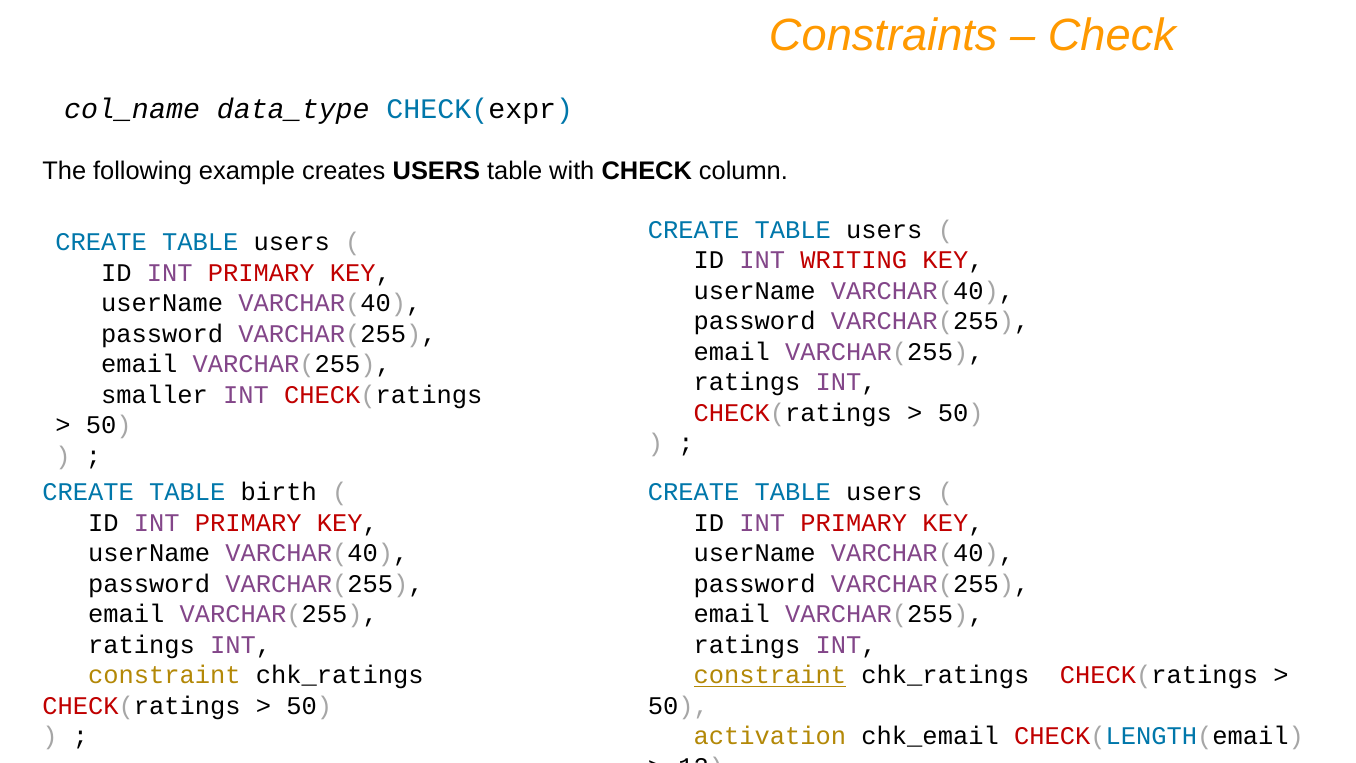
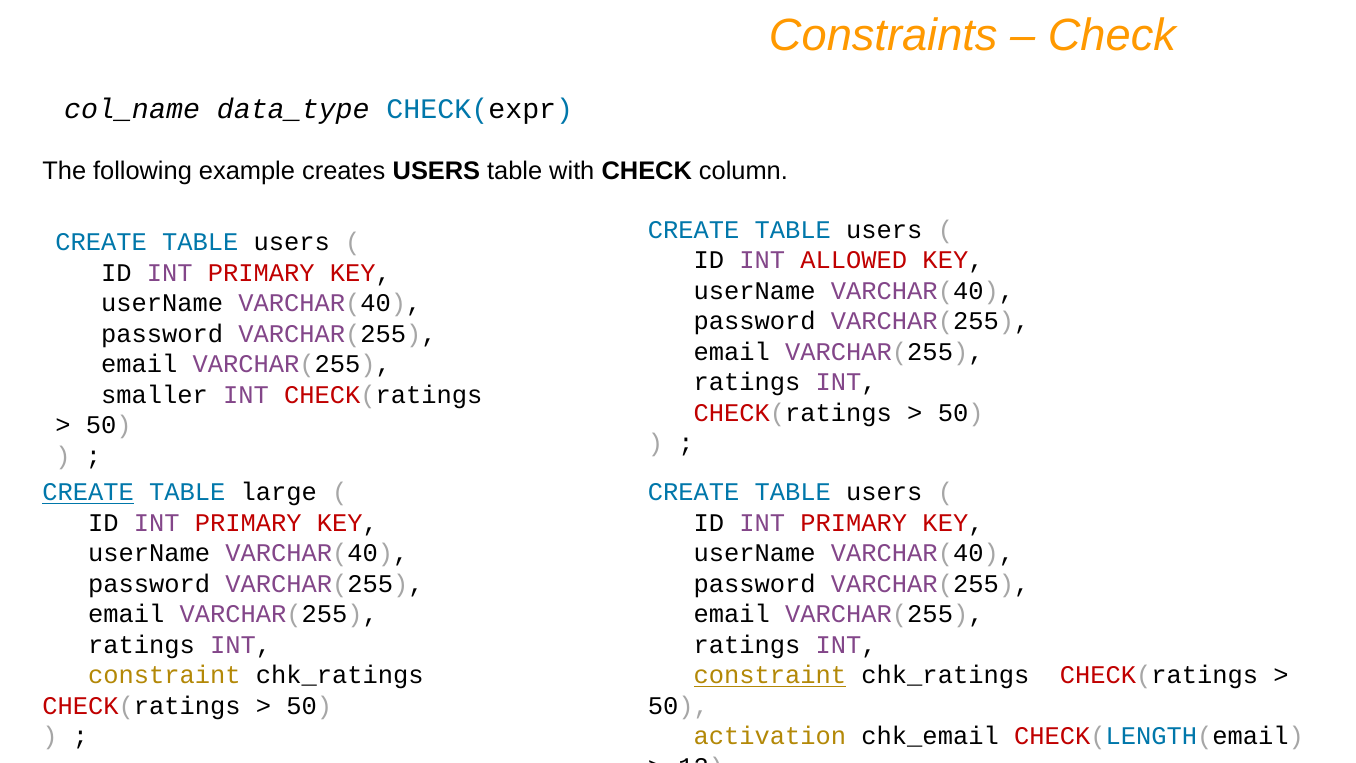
WRITING: WRITING -> ALLOWED
CREATE at (88, 492) underline: none -> present
birth: birth -> large
